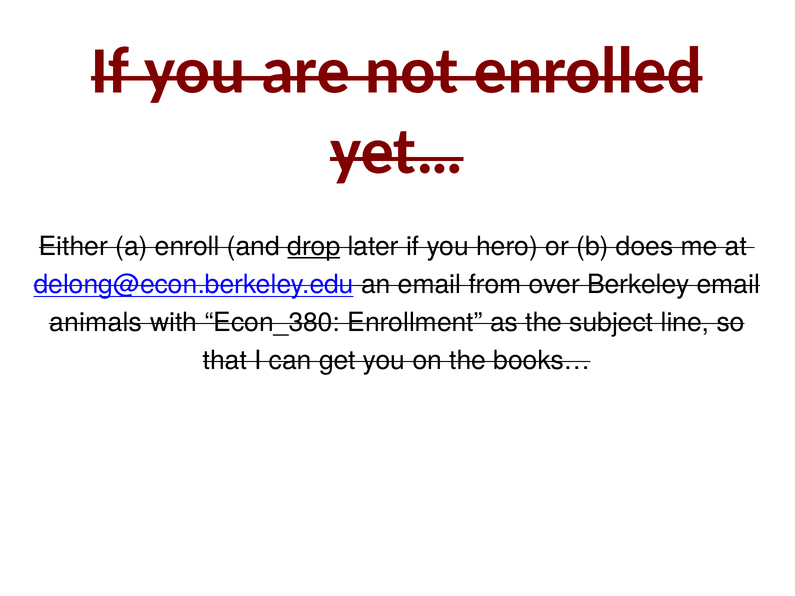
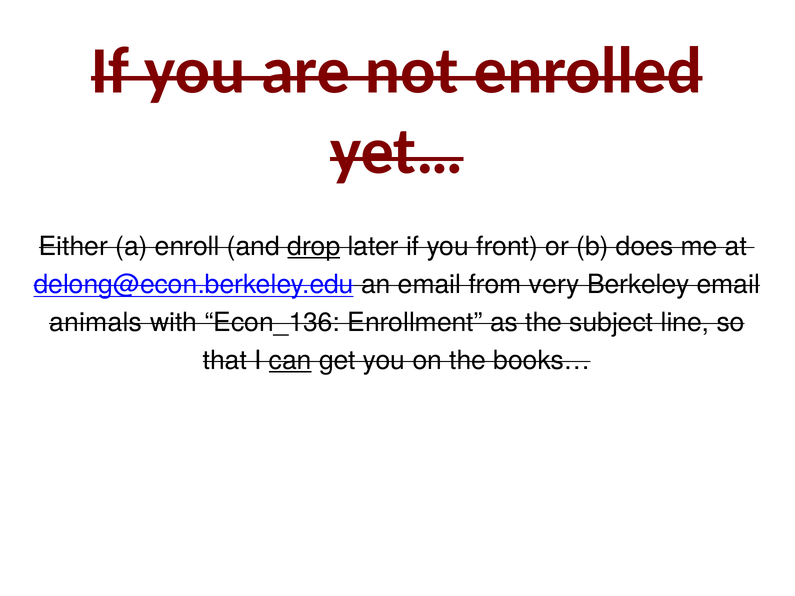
hero: hero -> front
over: over -> very
Econ_380: Econ_380 -> Econ_136
can underline: none -> present
